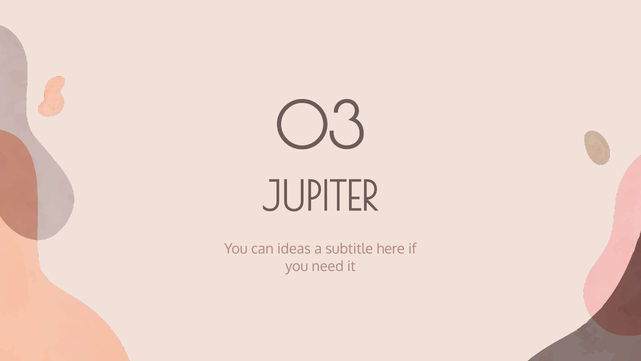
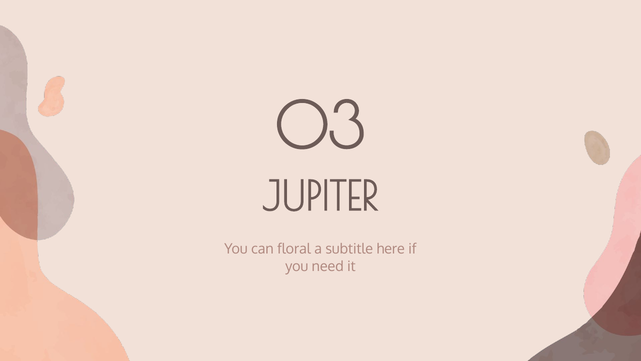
ideas: ideas -> floral
